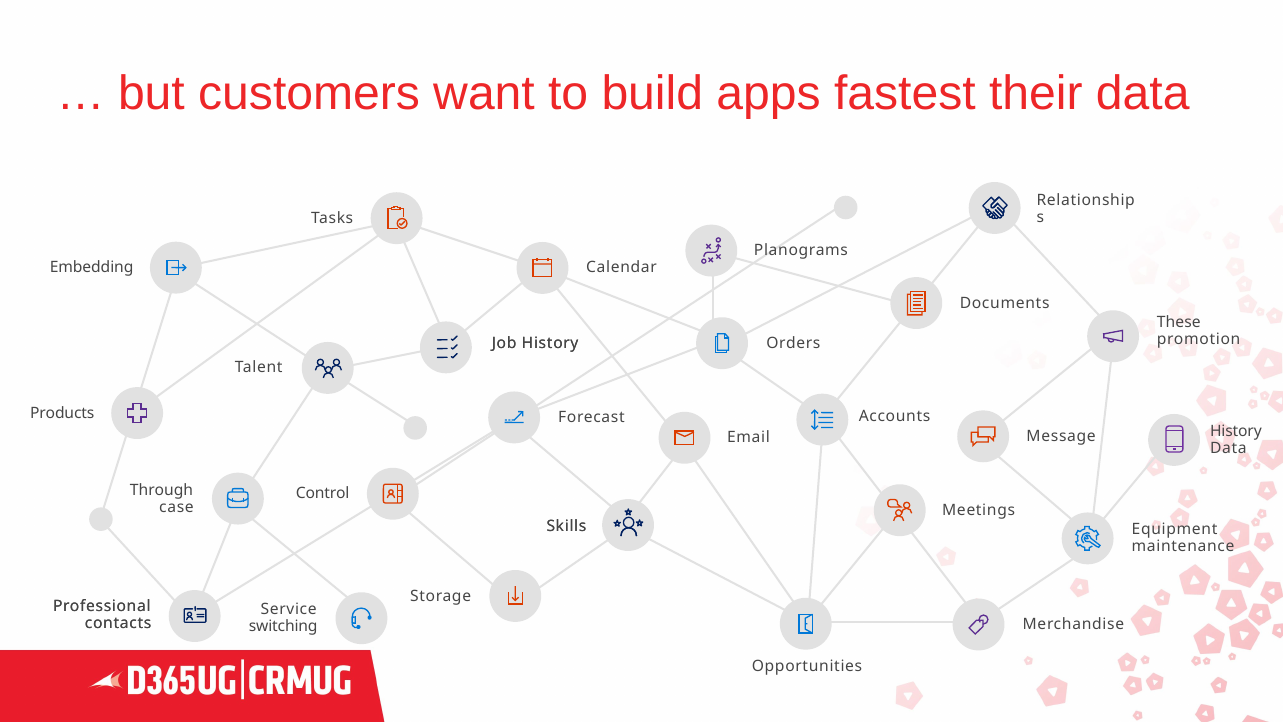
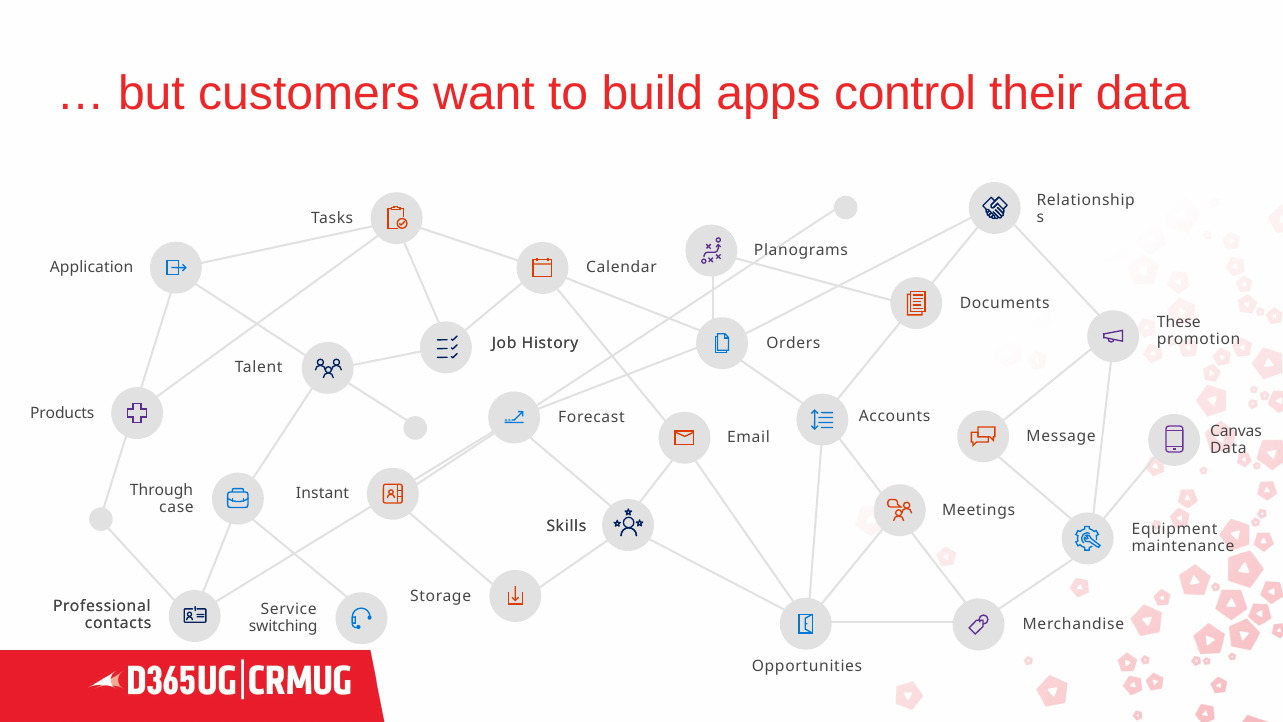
fastest: fastest -> control
Embedding: Embedding -> Application
History at (1236, 431): History -> Canvas
Control: Control -> Instant
